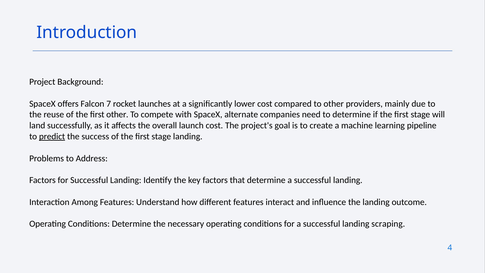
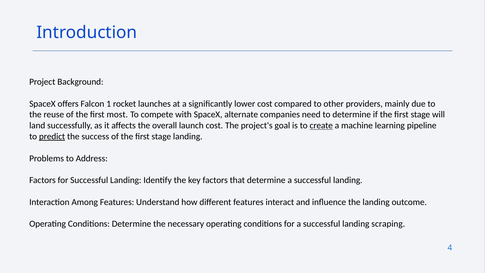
7: 7 -> 1
first other: other -> most
create underline: none -> present
